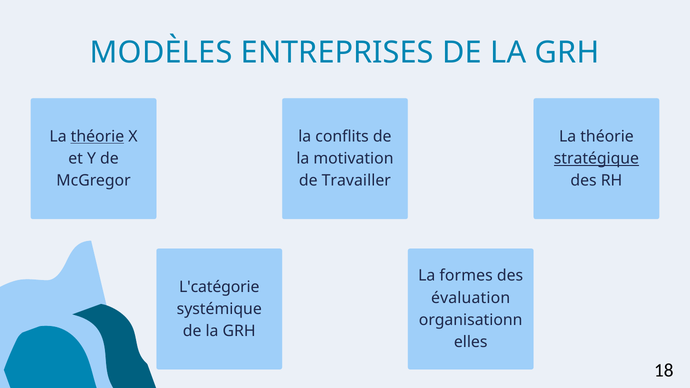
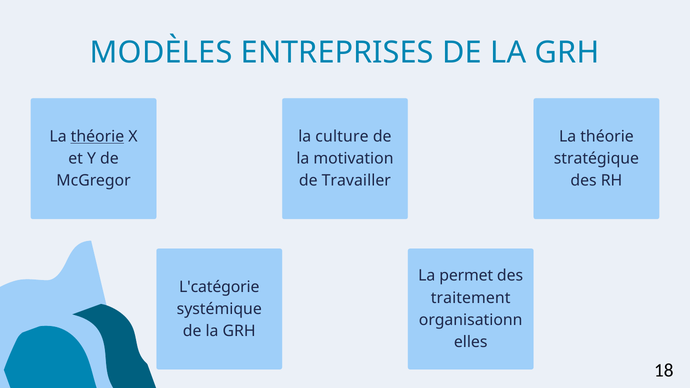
conflits: conflits -> culture
stratégique underline: present -> none
formes: formes -> permet
évaluation: évaluation -> traitement
